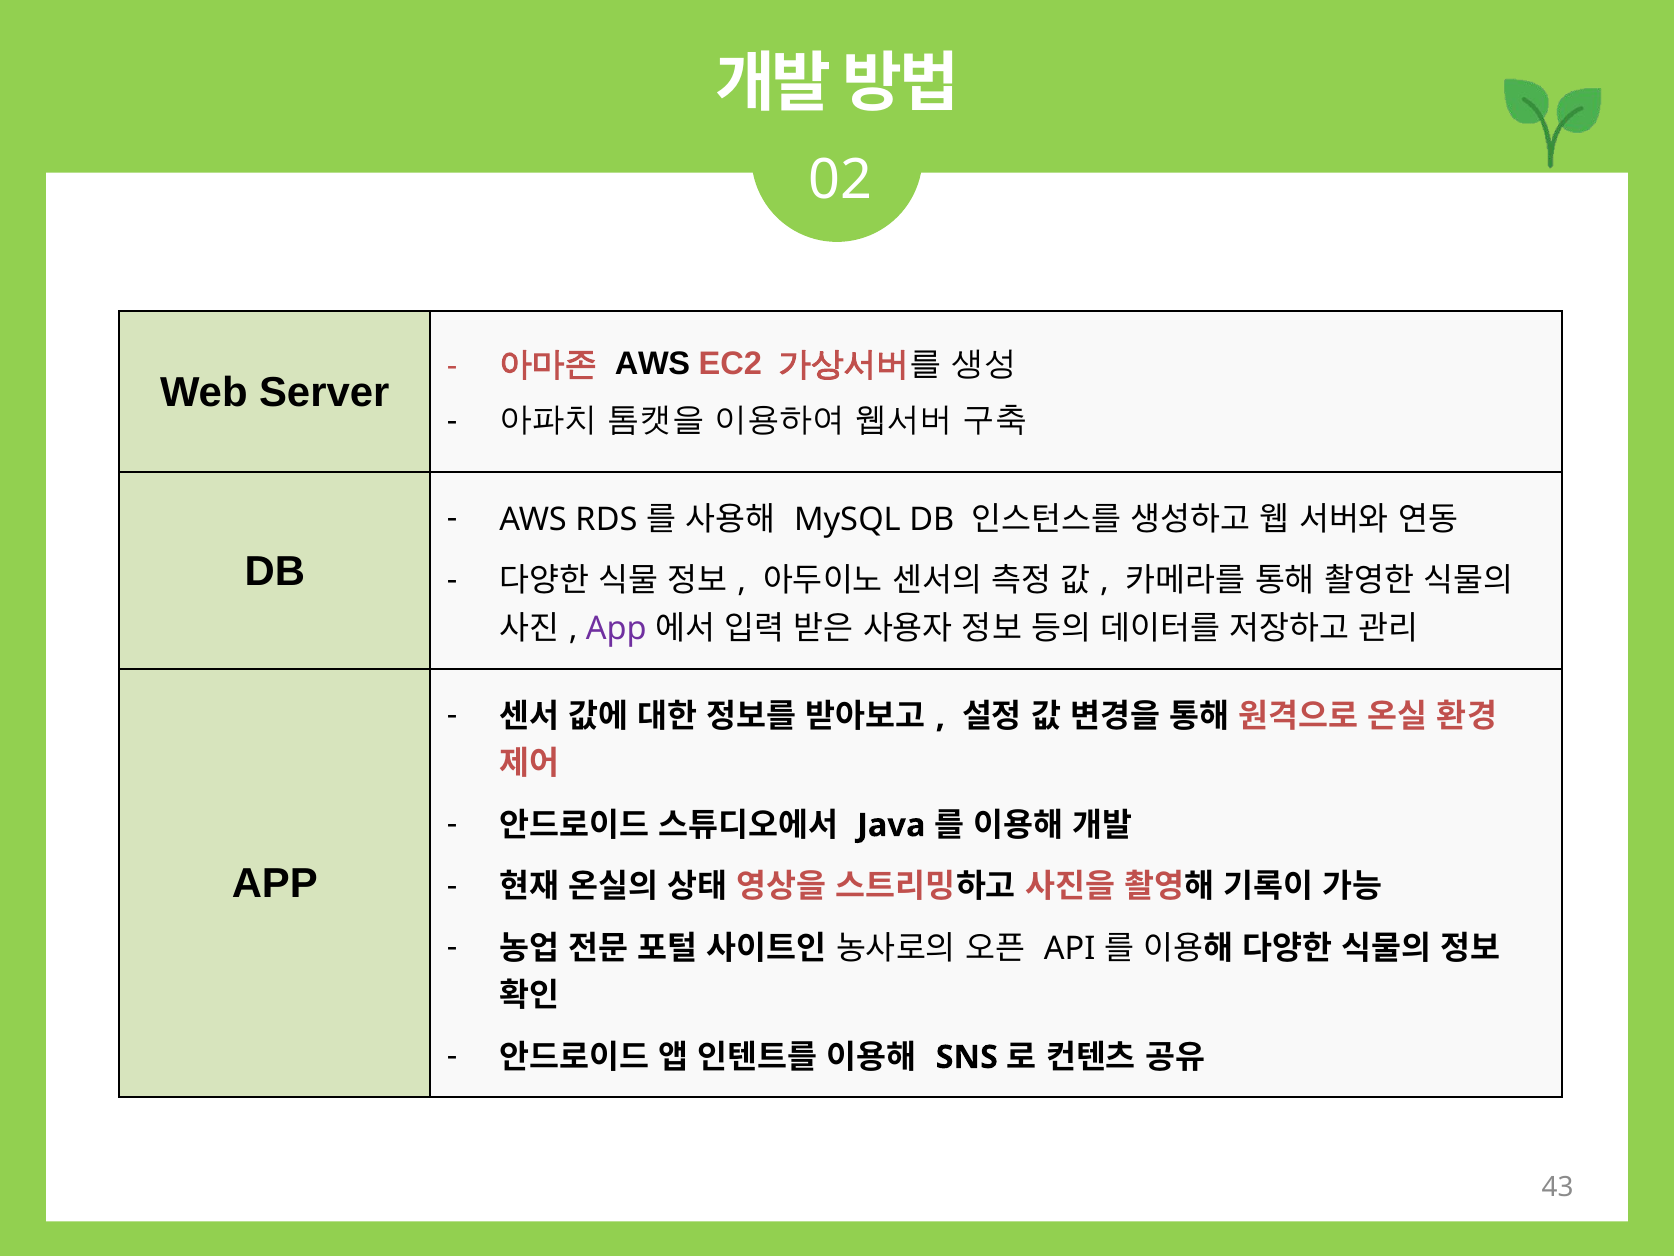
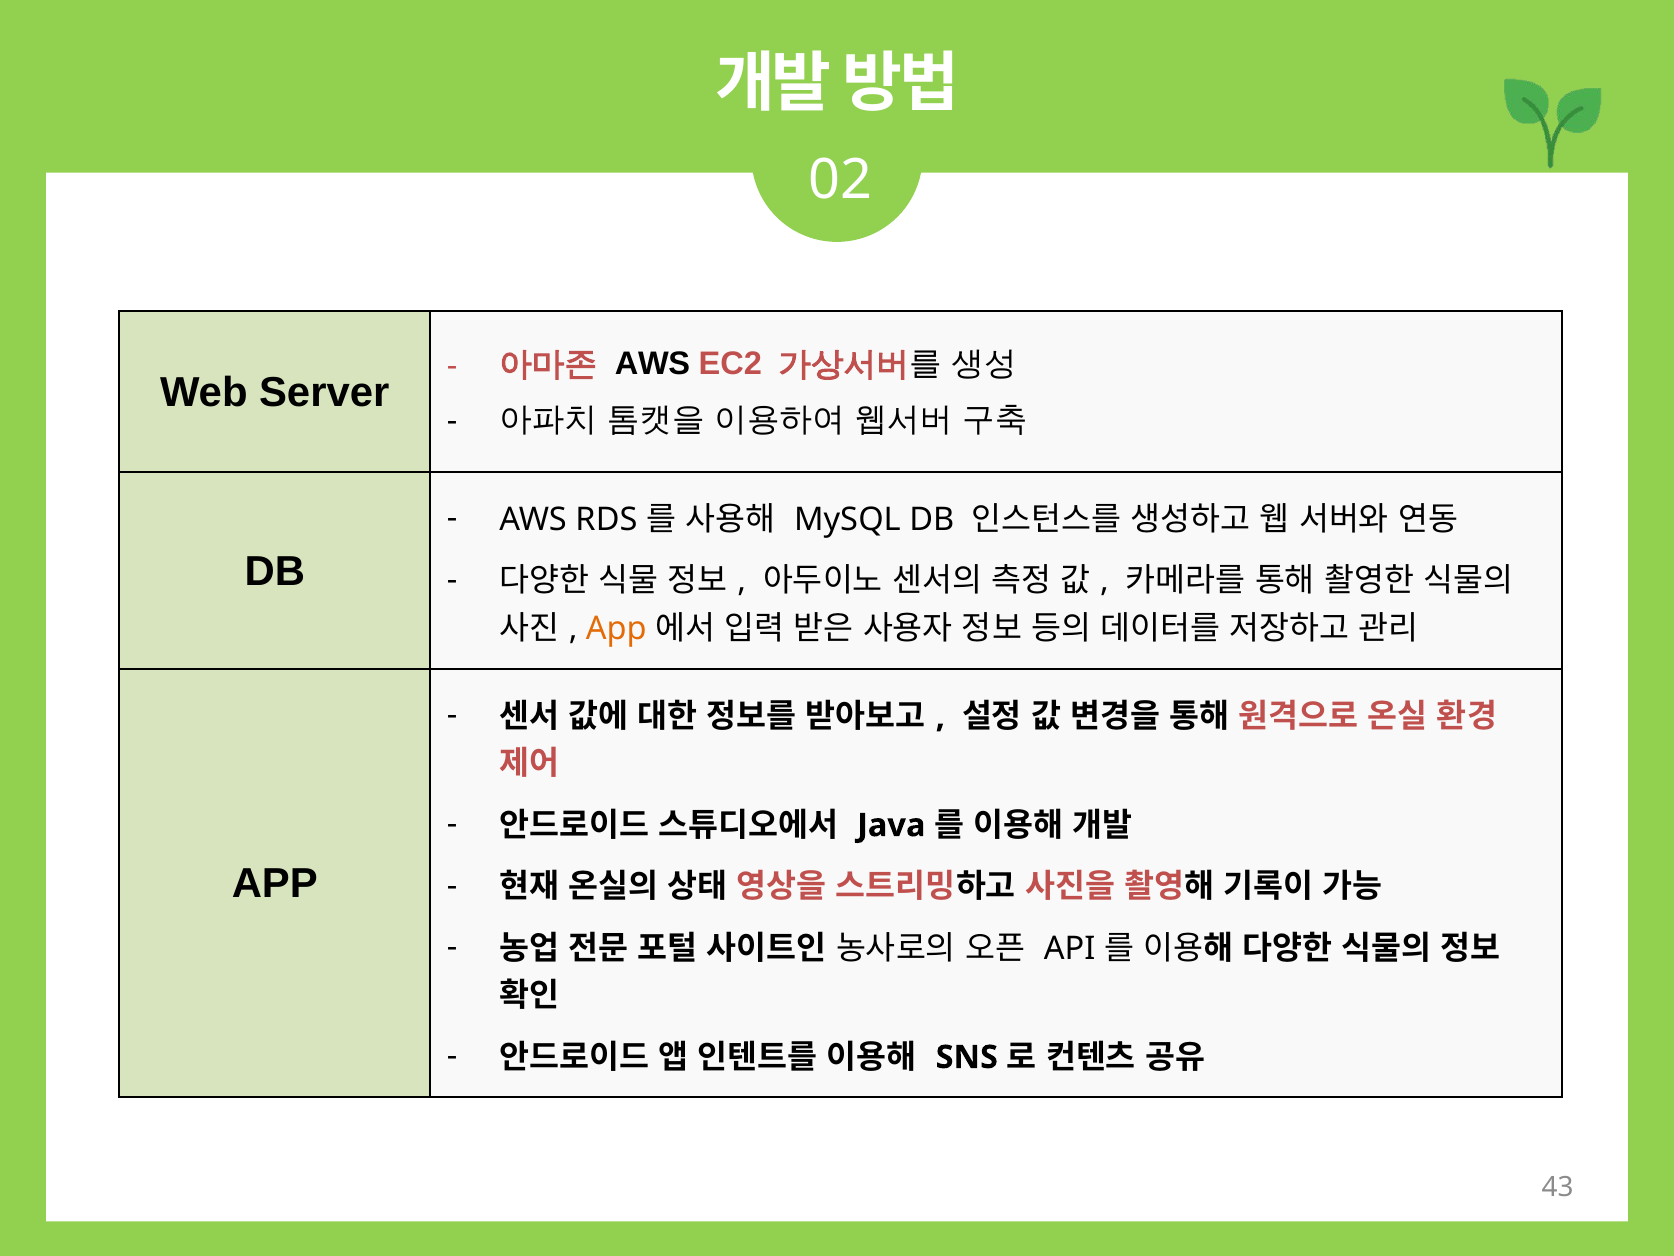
App at (616, 628) colour: purple -> orange
